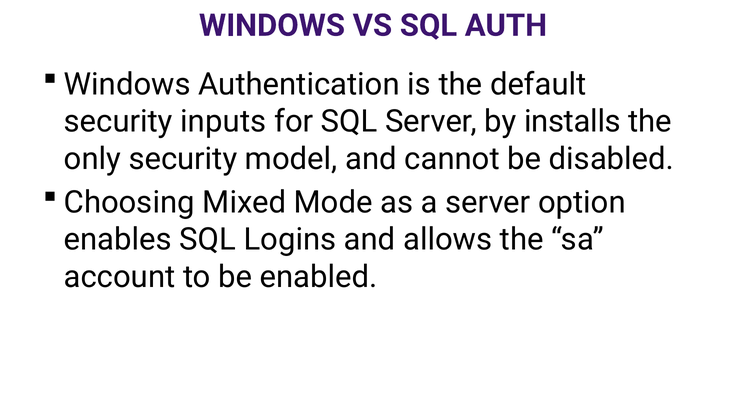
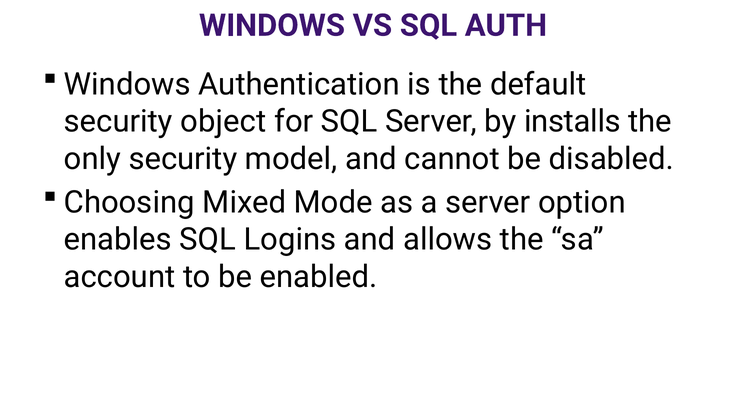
inputs: inputs -> object
